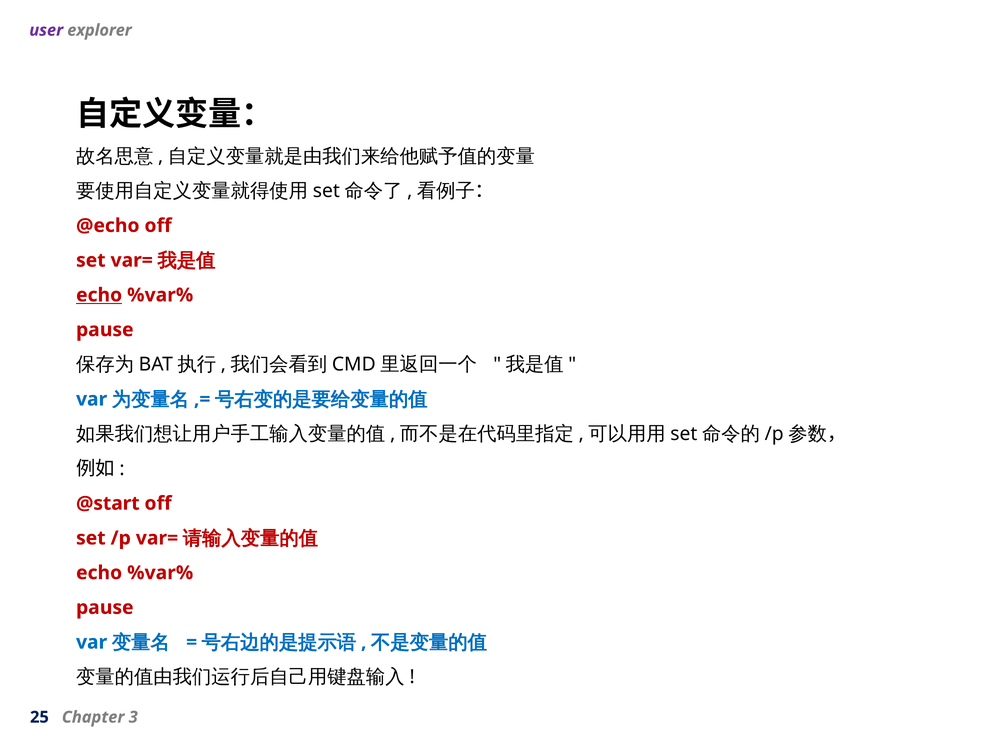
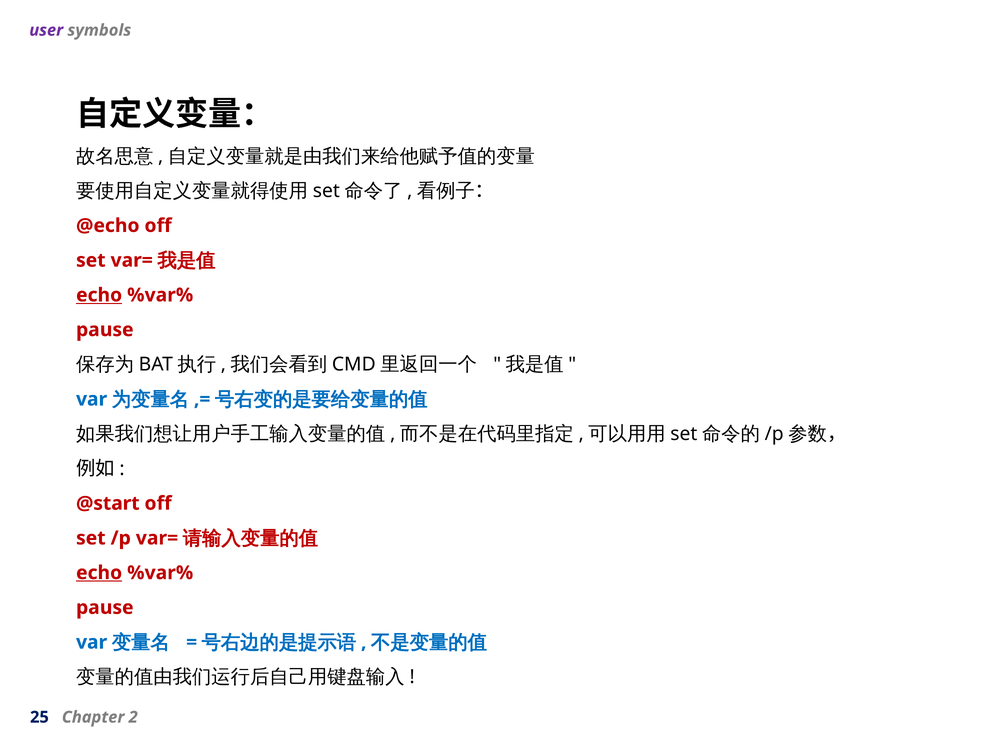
explorer: explorer -> symbols
echo at (99, 573) underline: none -> present
3: 3 -> 2
